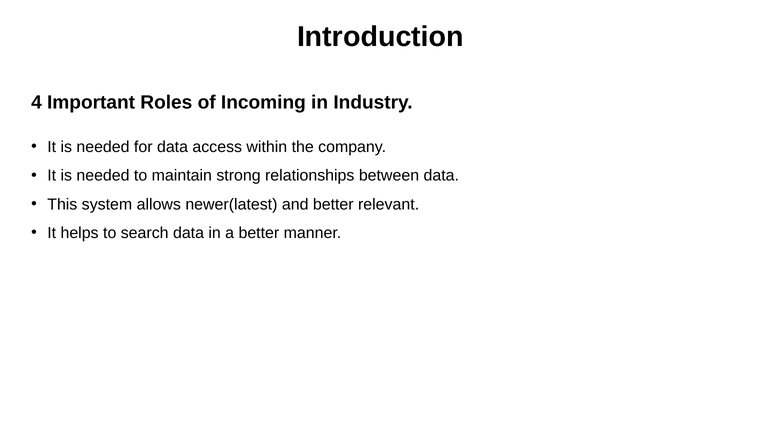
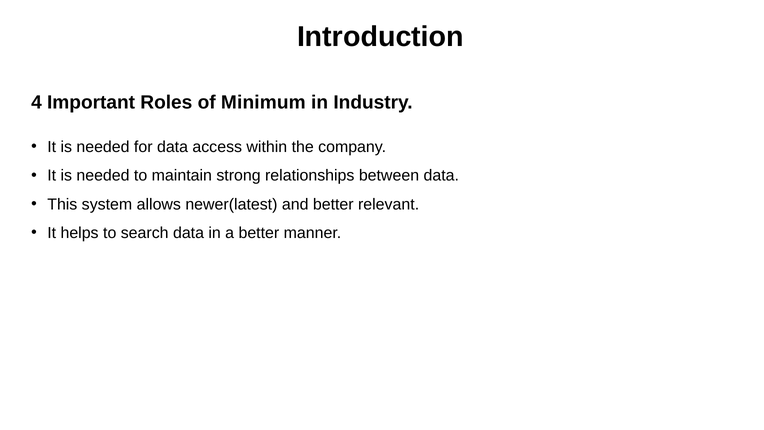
Incoming: Incoming -> Minimum
